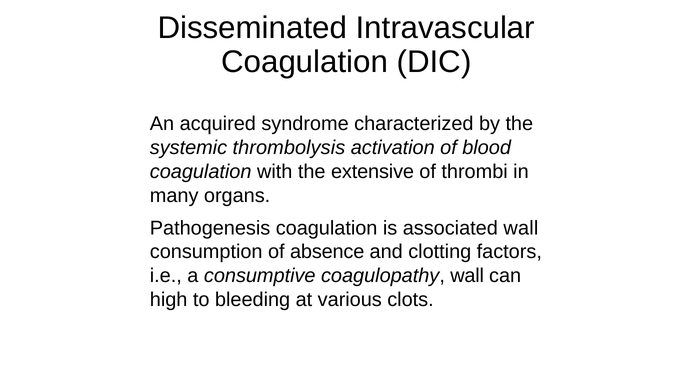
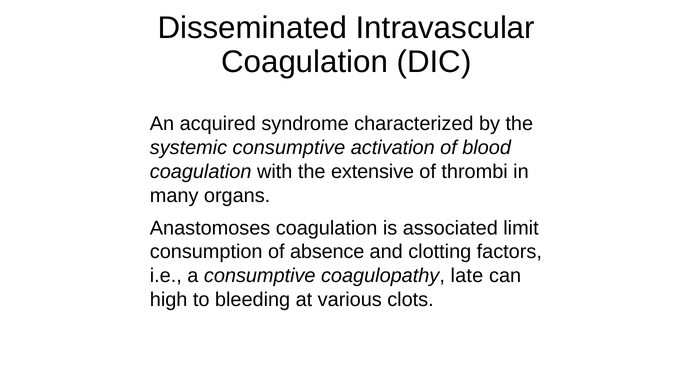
systemic thrombolysis: thrombolysis -> consumptive
Pathogenesis: Pathogenesis -> Anastomoses
associated wall: wall -> limit
coagulopathy wall: wall -> late
